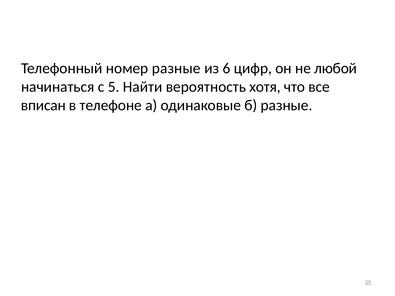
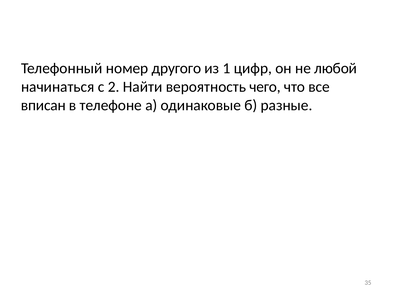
номер разные: разные -> другого
6: 6 -> 1
5: 5 -> 2
хотя: хотя -> чего
